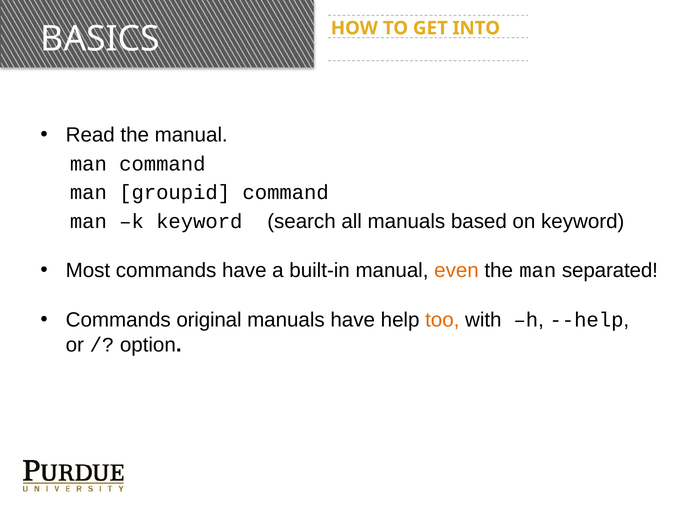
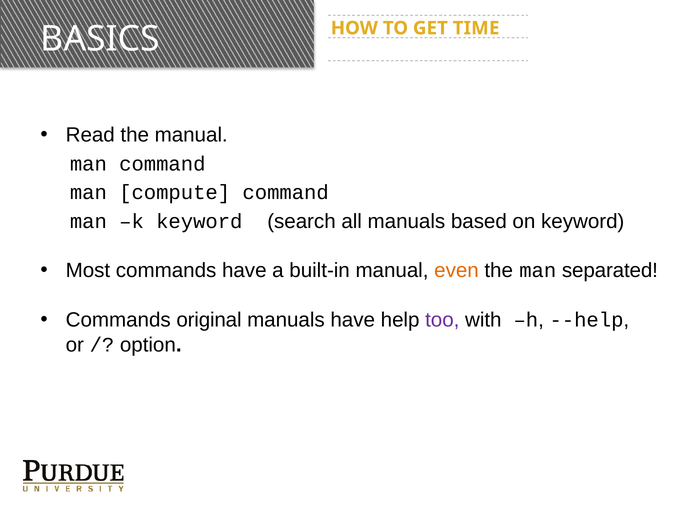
INTO: INTO -> TIME
groupid: groupid -> compute
too colour: orange -> purple
